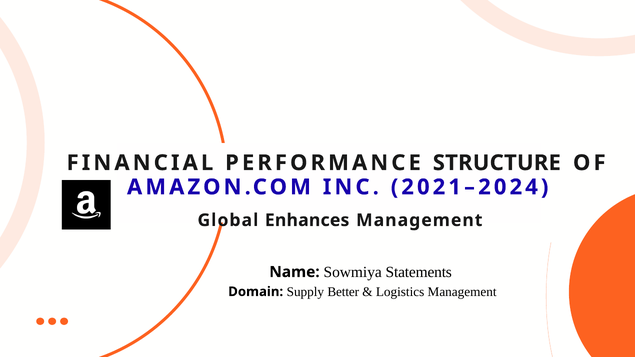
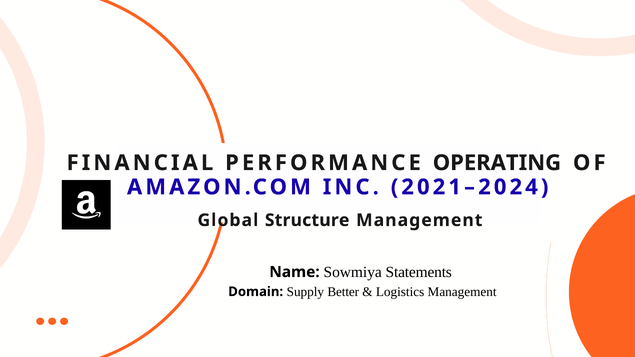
STRUCTURE: STRUCTURE -> OPERATING
Enhances: Enhances -> Structure
